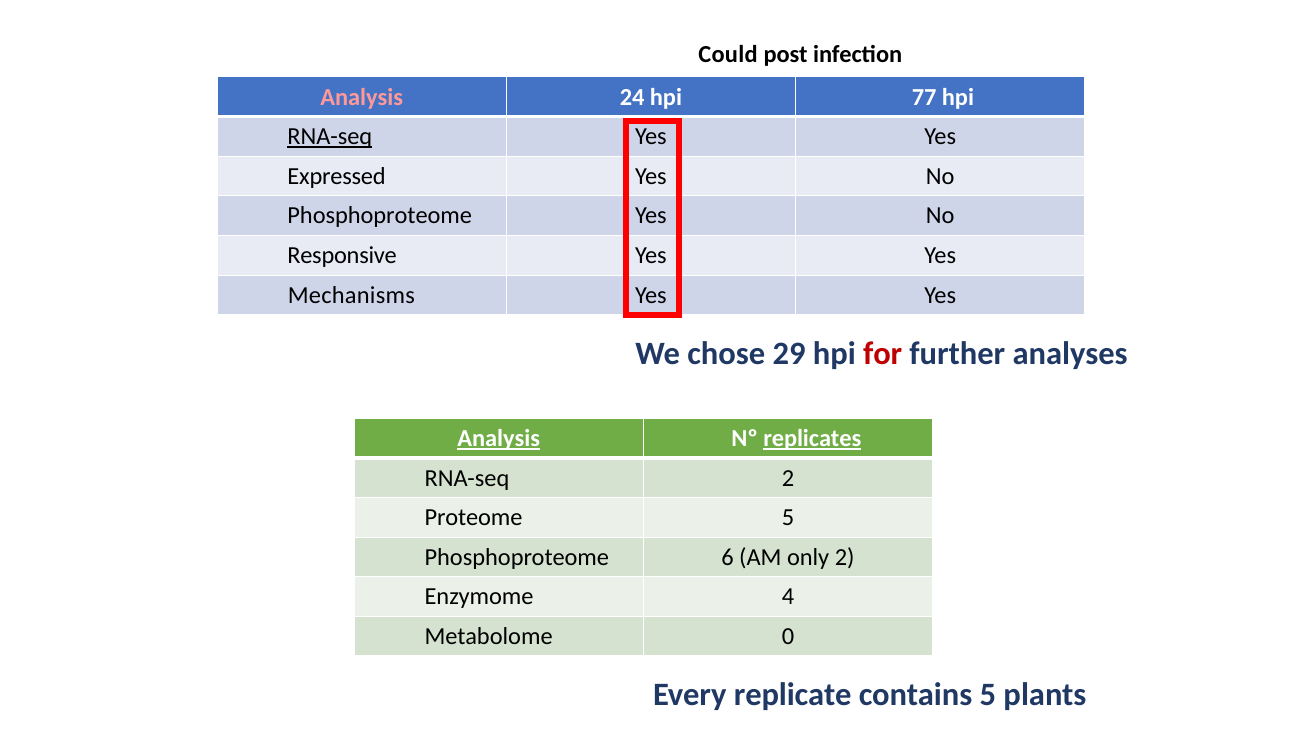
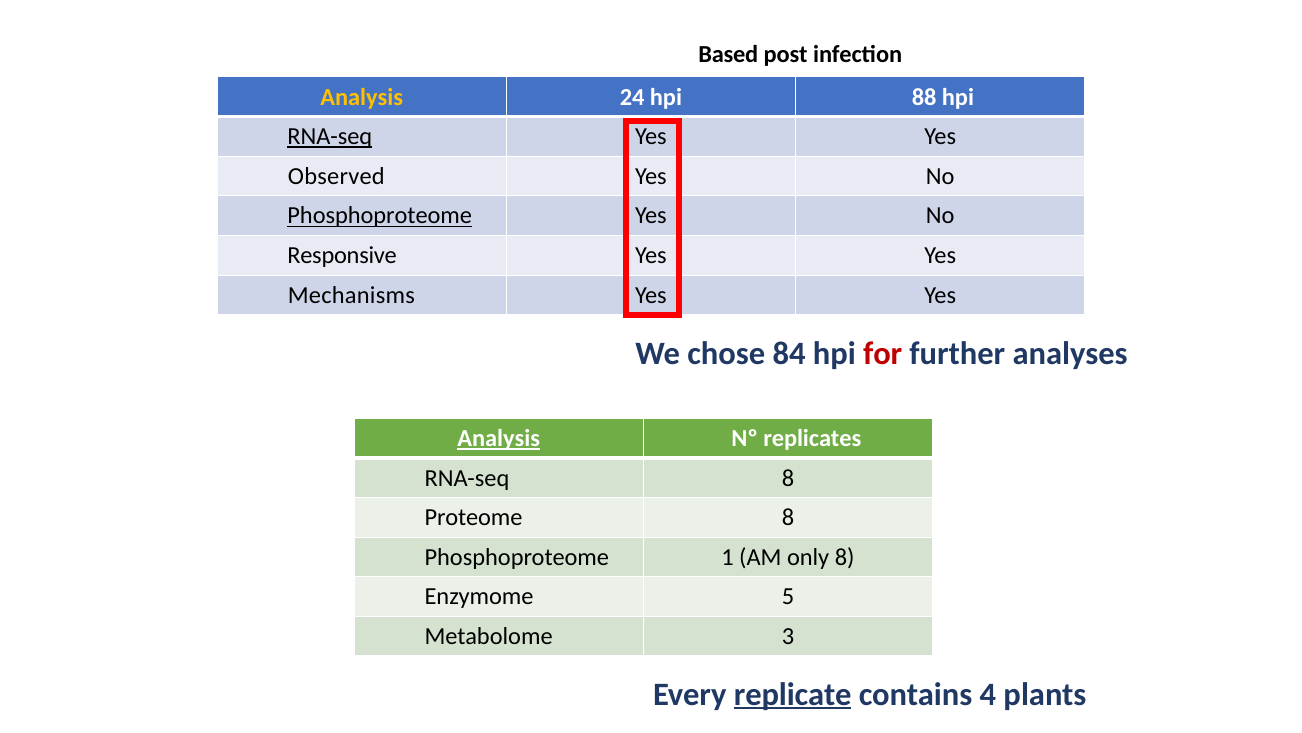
Could: Could -> Based
Analysis at (362, 97) colour: pink -> yellow
77: 77 -> 88
Expressed: Expressed -> Observed
Phosphoproteome at (380, 216) underline: none -> present
29: 29 -> 84
replicates underline: present -> none
RNA-seq 2: 2 -> 8
Proteome 5: 5 -> 8
6: 6 -> 1
only 2: 2 -> 8
4: 4 -> 5
0: 0 -> 3
replicate underline: none -> present
contains 5: 5 -> 4
